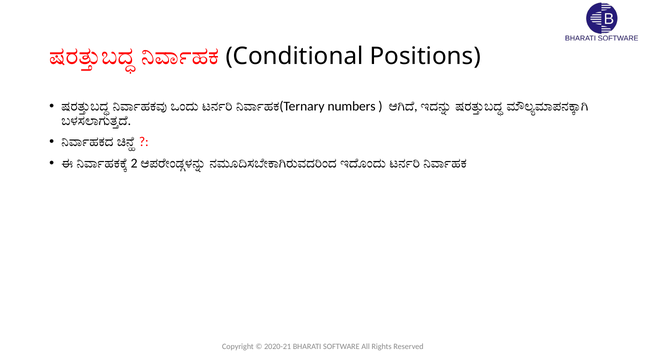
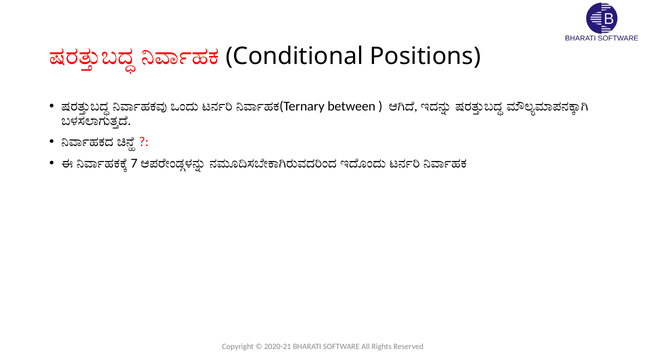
numbers: numbers -> between
2: 2 -> 7
